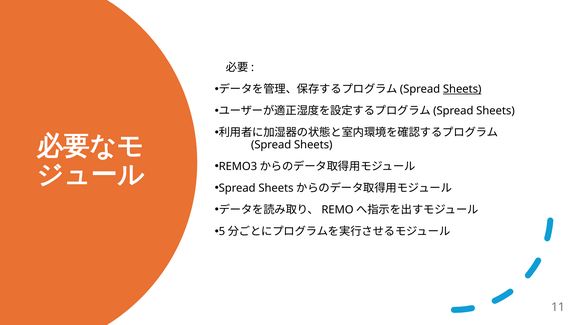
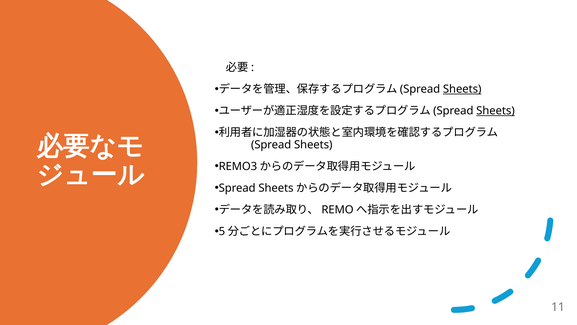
Sheets at (495, 111) underline: none -> present
